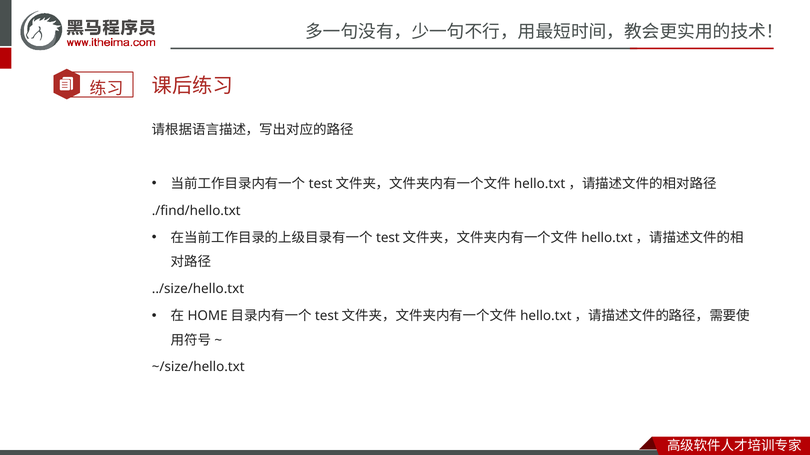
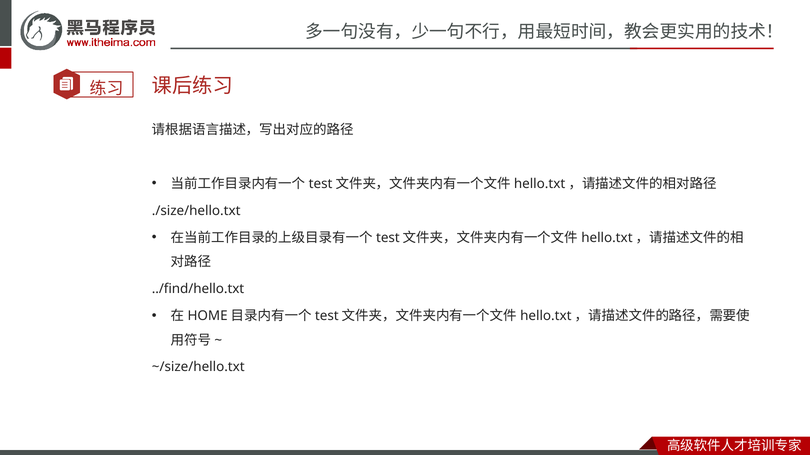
./find/hello.txt: ./find/hello.txt -> ./size/hello.txt
../size/hello.txt: ../size/hello.txt -> ../find/hello.txt
